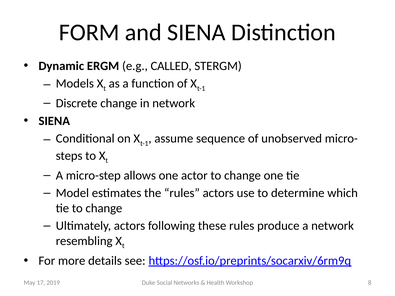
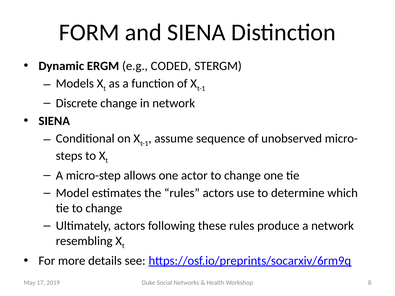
CALLED: CALLED -> CODED
